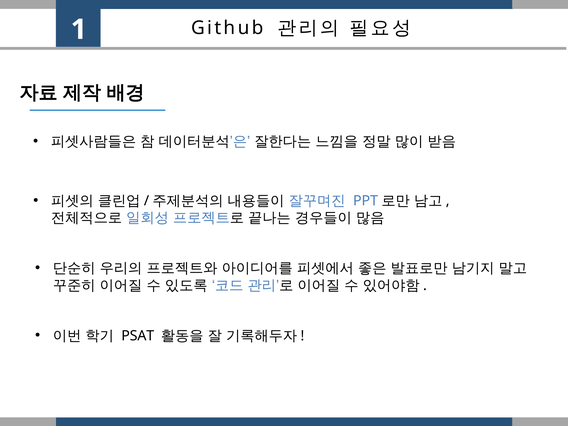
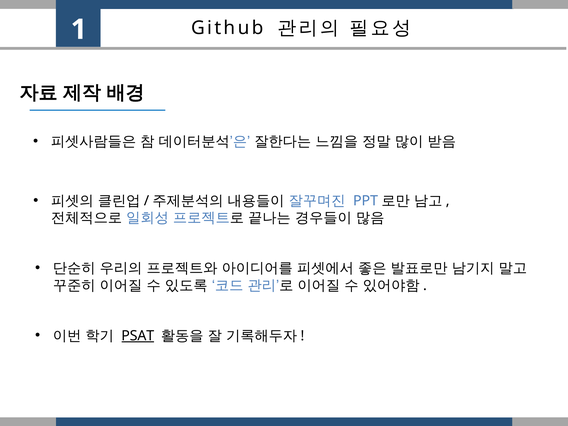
PSAT underline: none -> present
